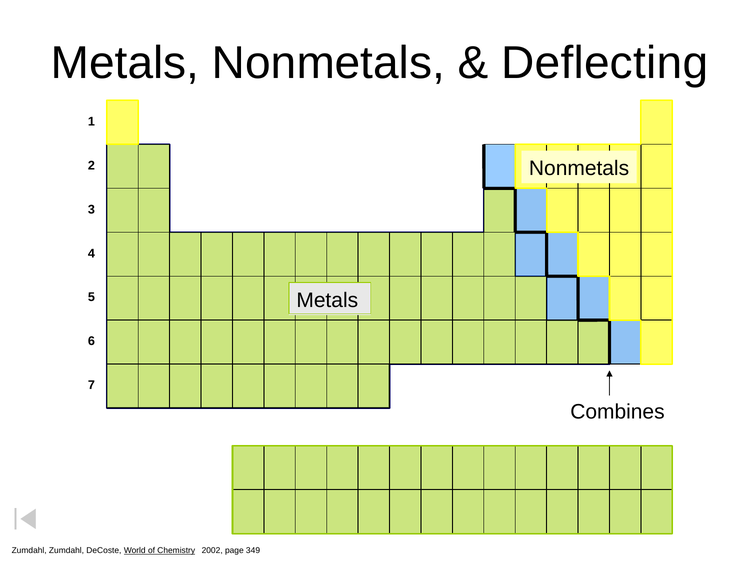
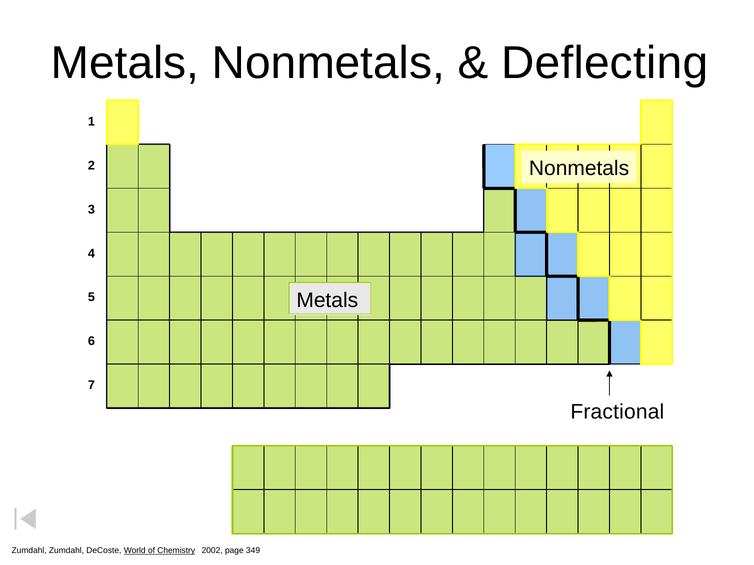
Combines: Combines -> Fractional
